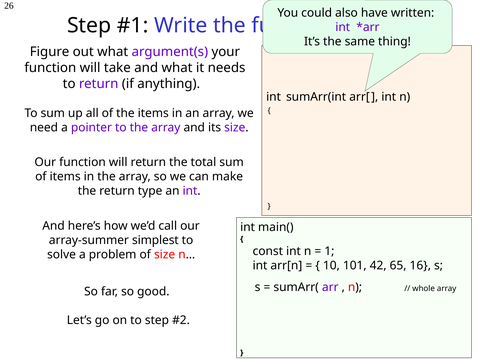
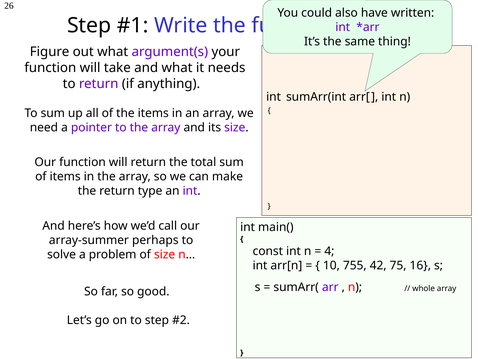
simplest: simplest -> perhaps
1: 1 -> 4
101: 101 -> 755
65: 65 -> 75
